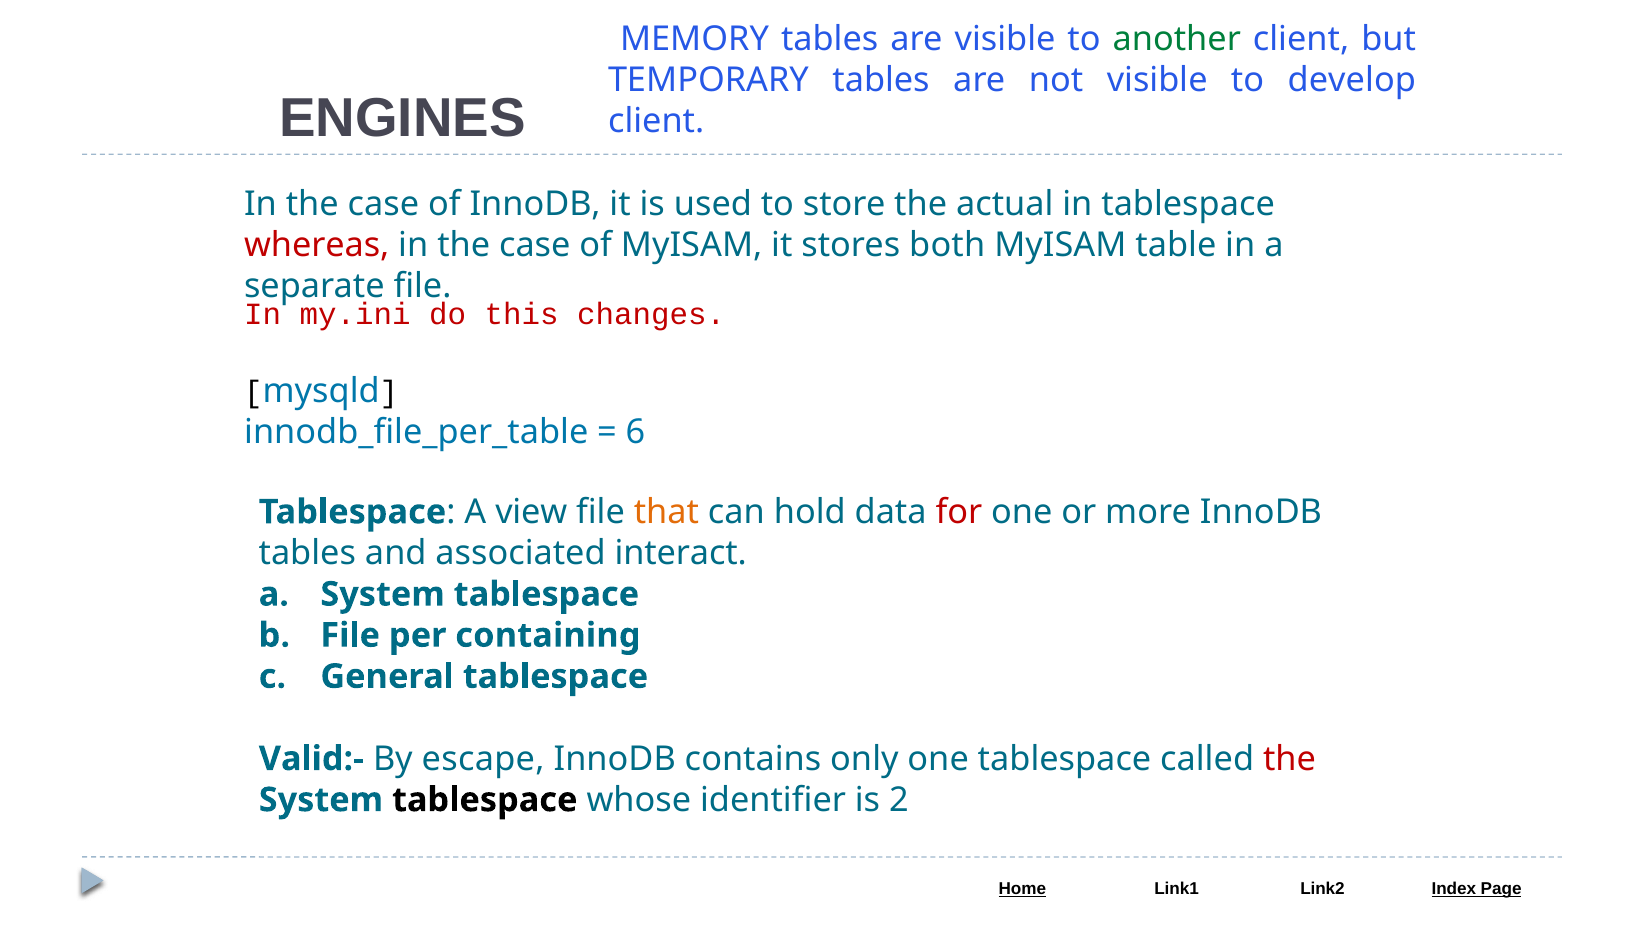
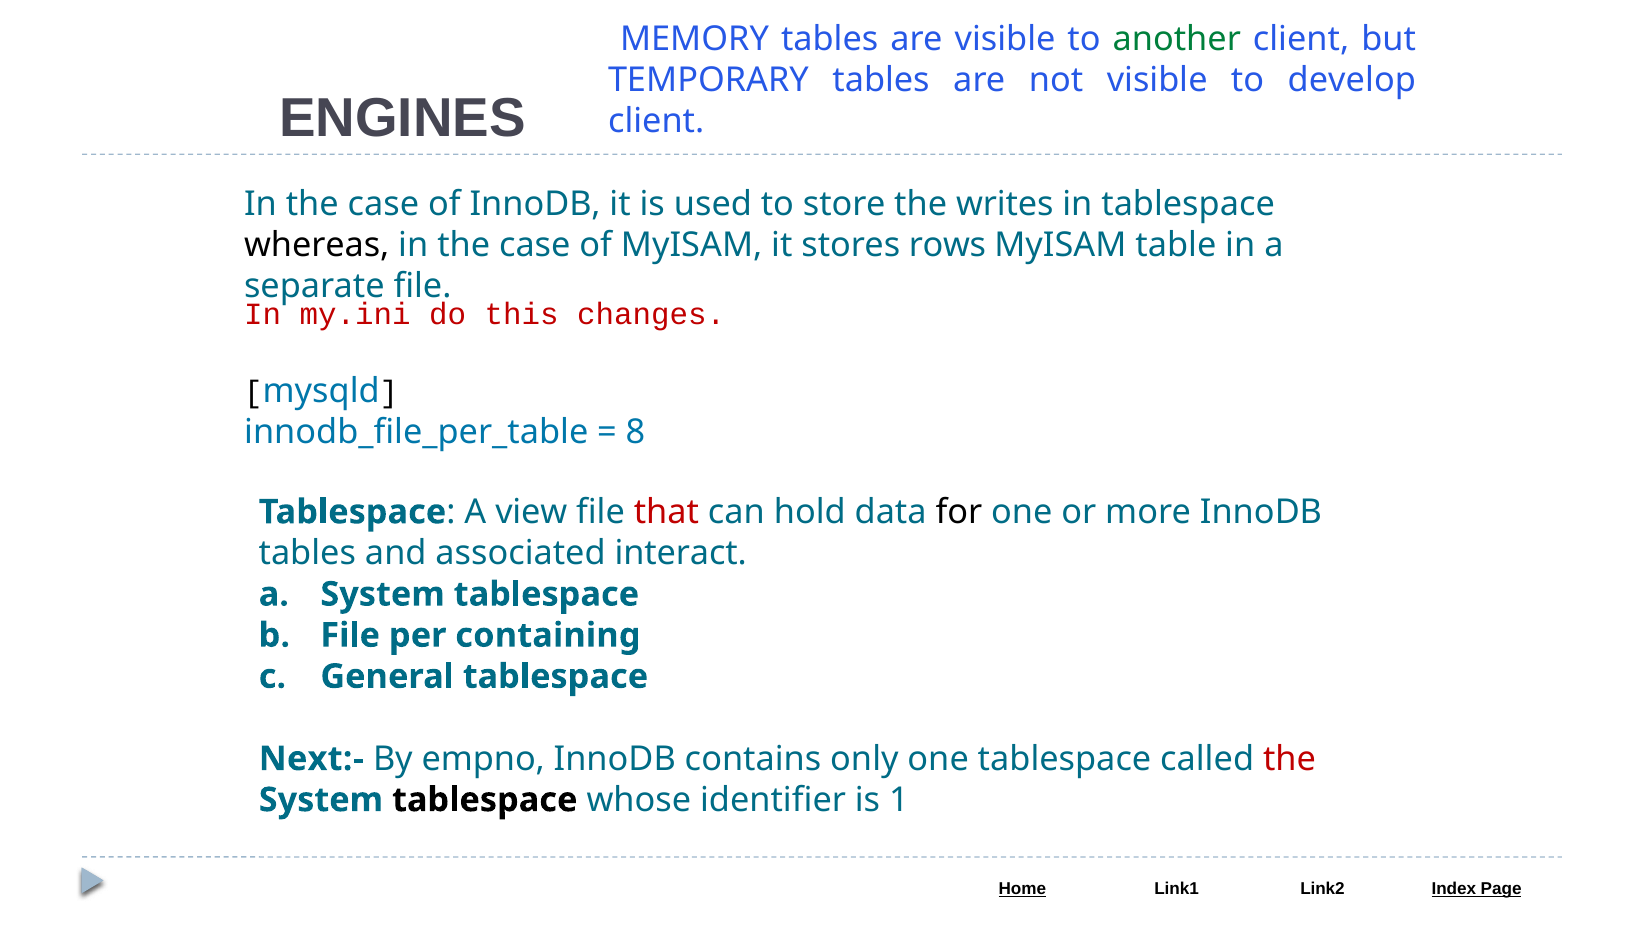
actual: actual -> writes
whereas colour: red -> black
both: both -> rows
6: 6 -> 8
that colour: orange -> red
for colour: red -> black
Valid:-: Valid:- -> Next:-
escape: escape -> empno
2: 2 -> 1
